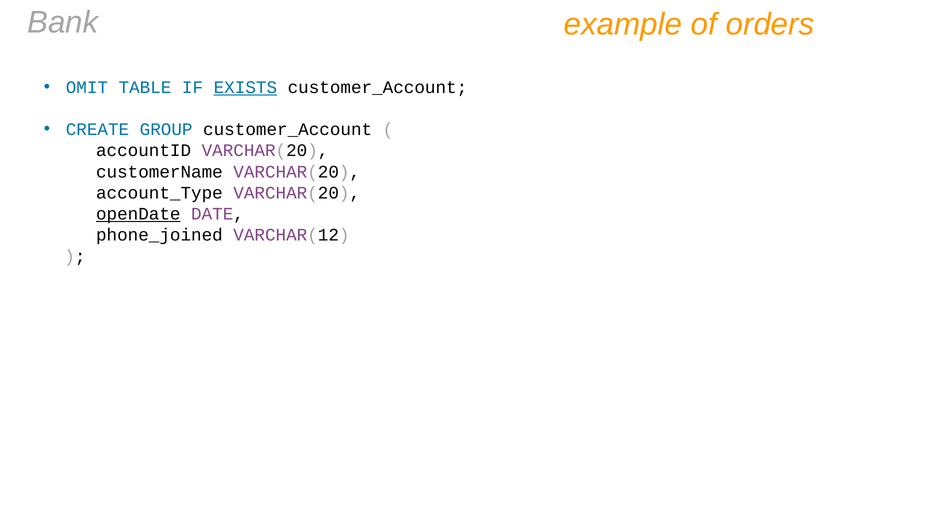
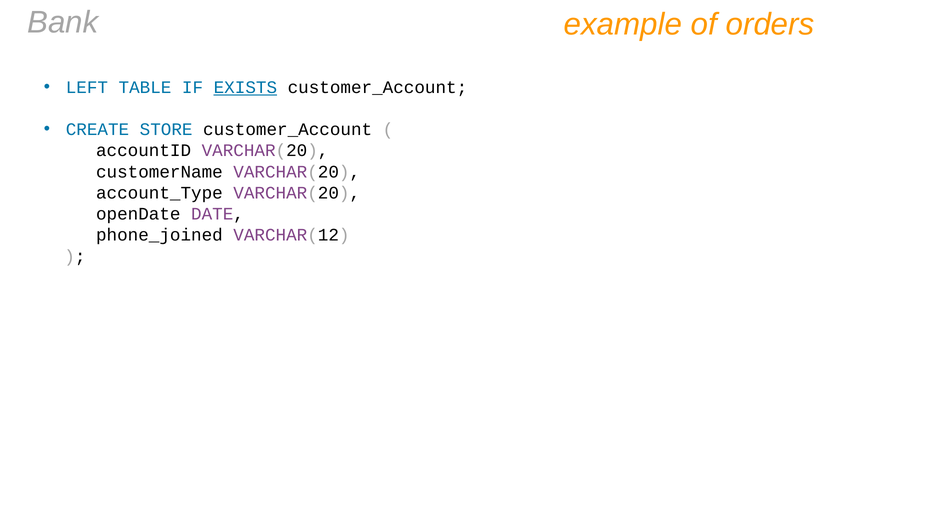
OMIT: OMIT -> LEFT
GROUP: GROUP -> STORE
openDate underline: present -> none
